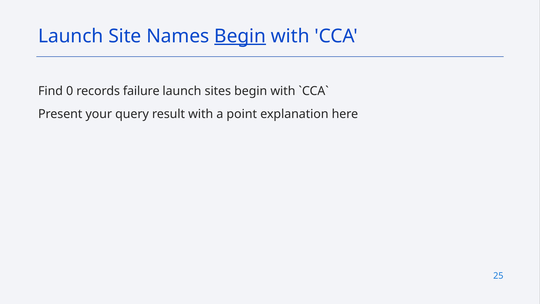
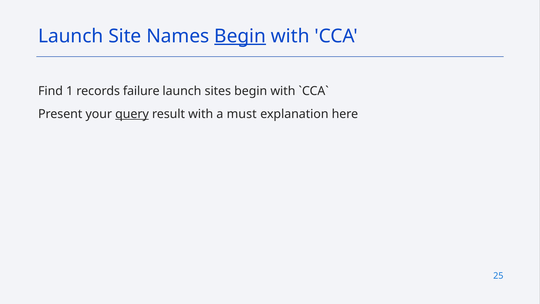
0: 0 -> 1
query underline: none -> present
point: point -> must
